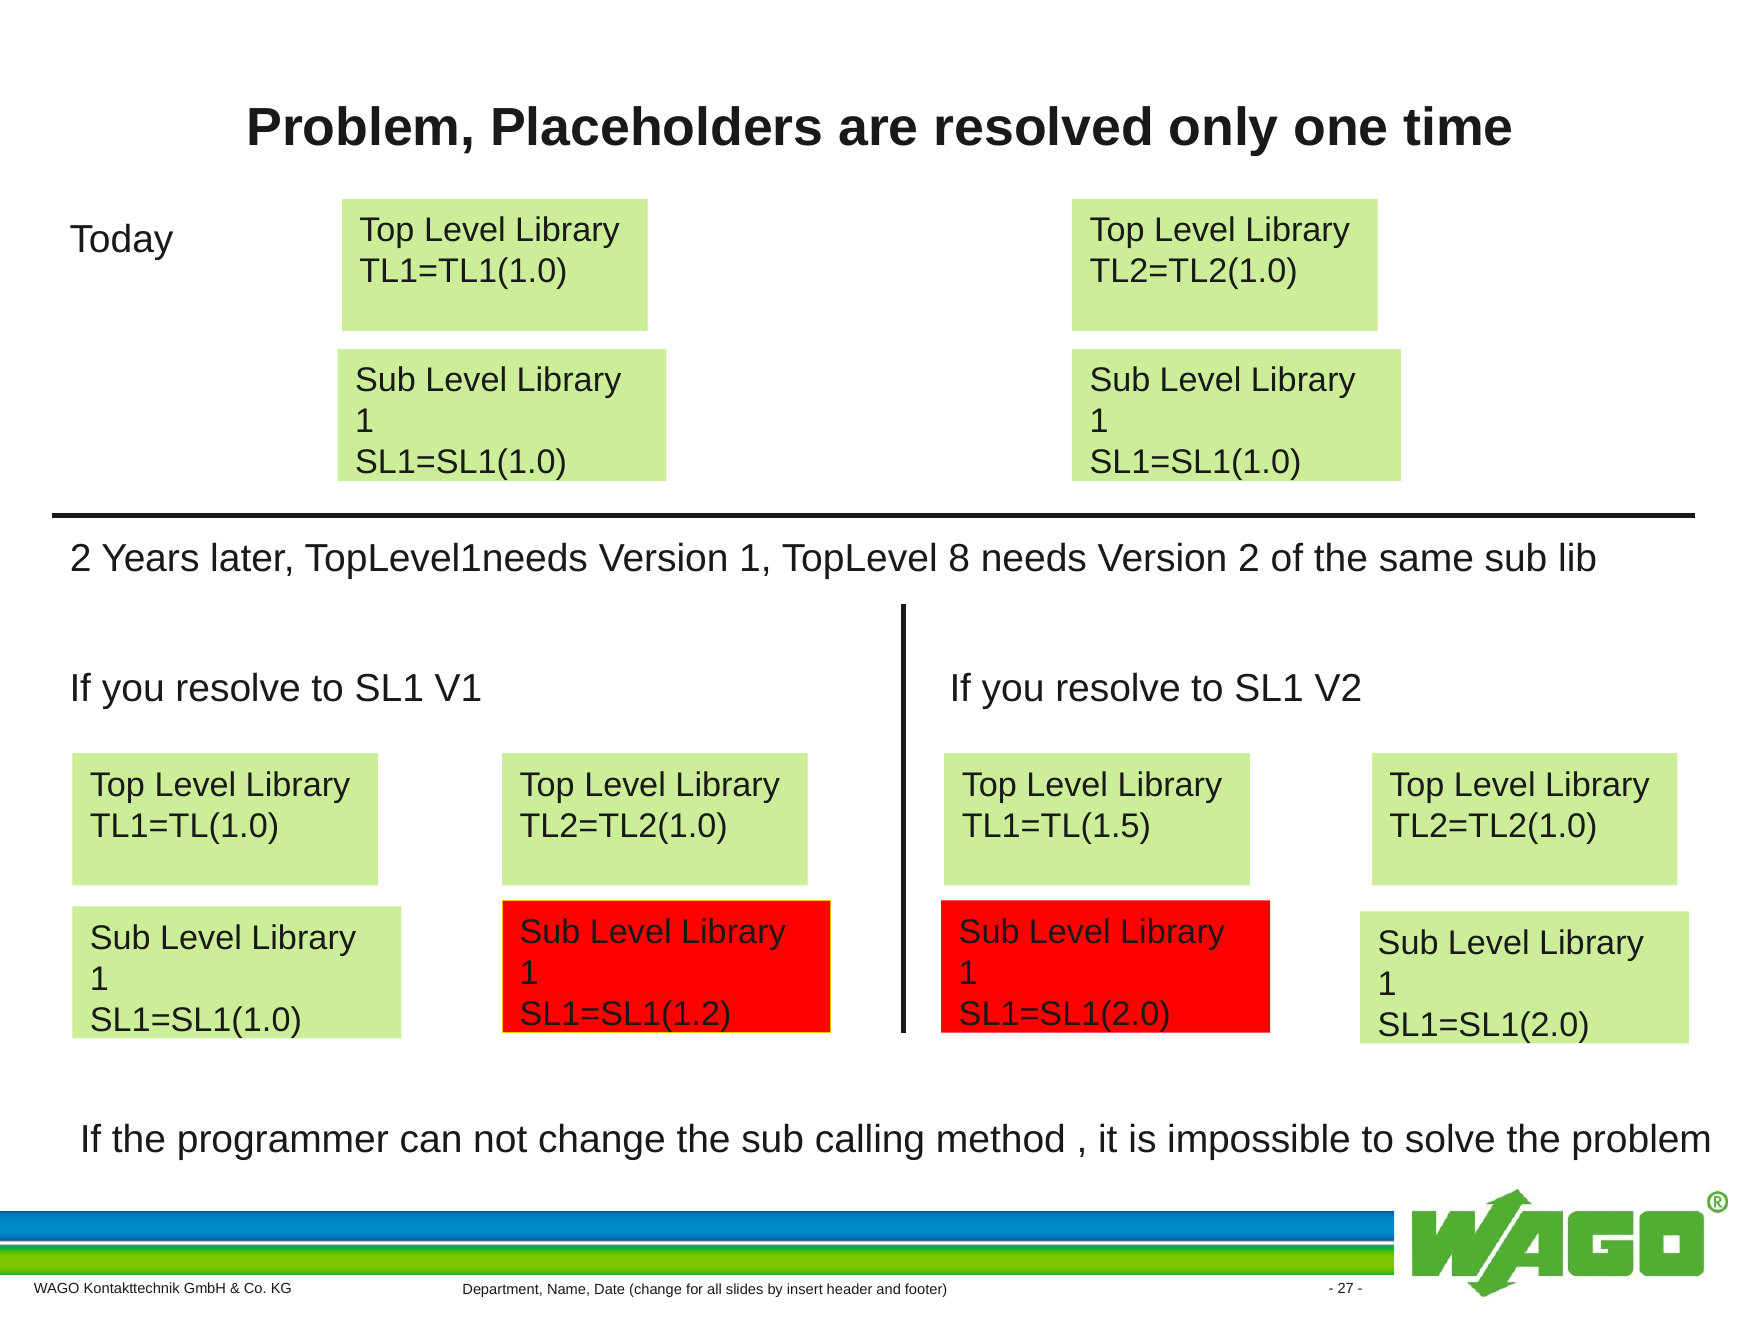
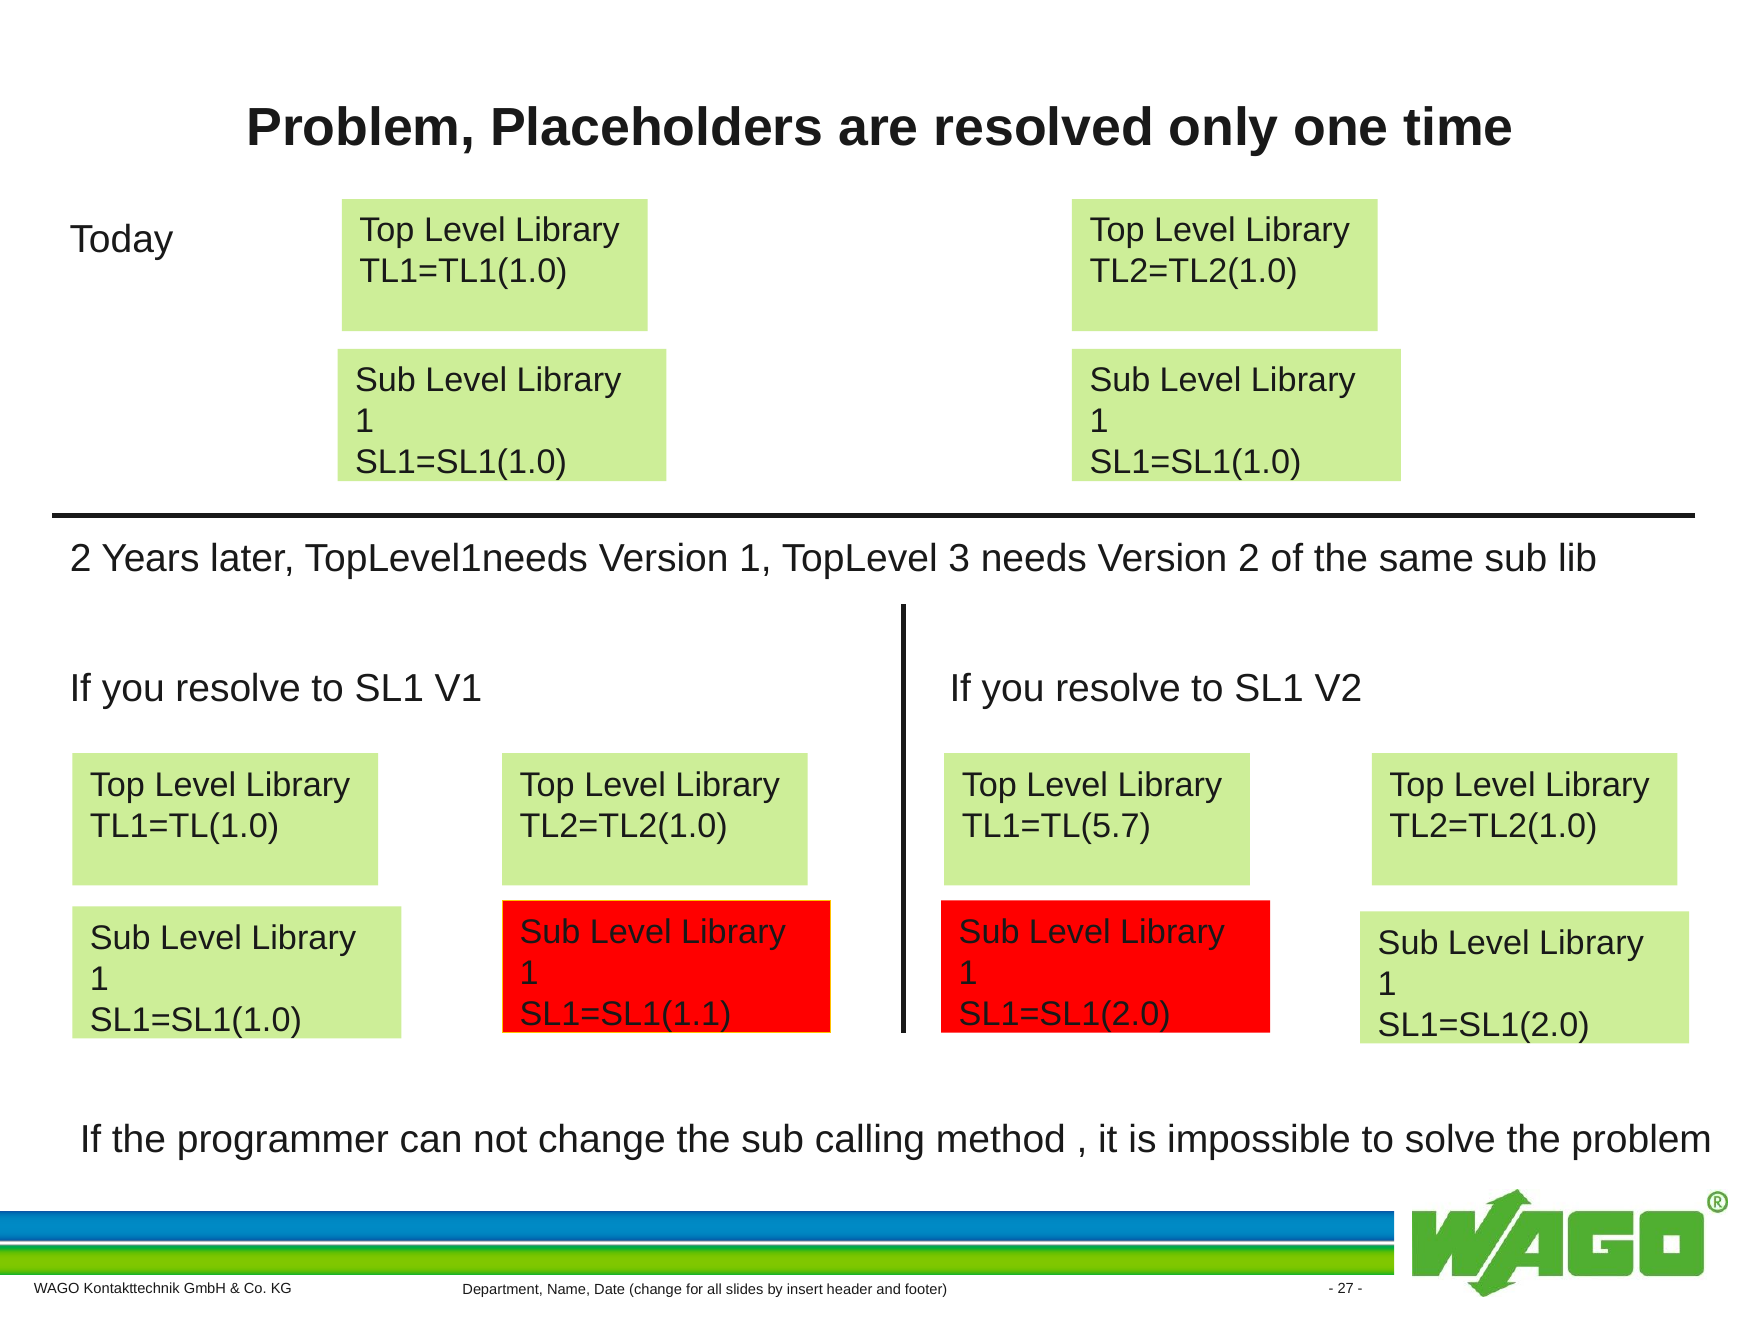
8: 8 -> 3
TL1=TL(1.5: TL1=TL(1.5 -> TL1=TL(5.7
SL1=SL1(1.2: SL1=SL1(1.2 -> SL1=SL1(1.1
